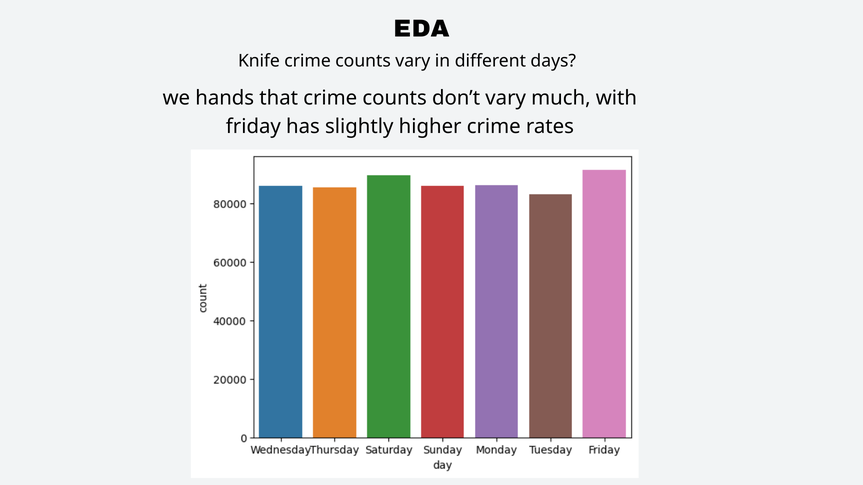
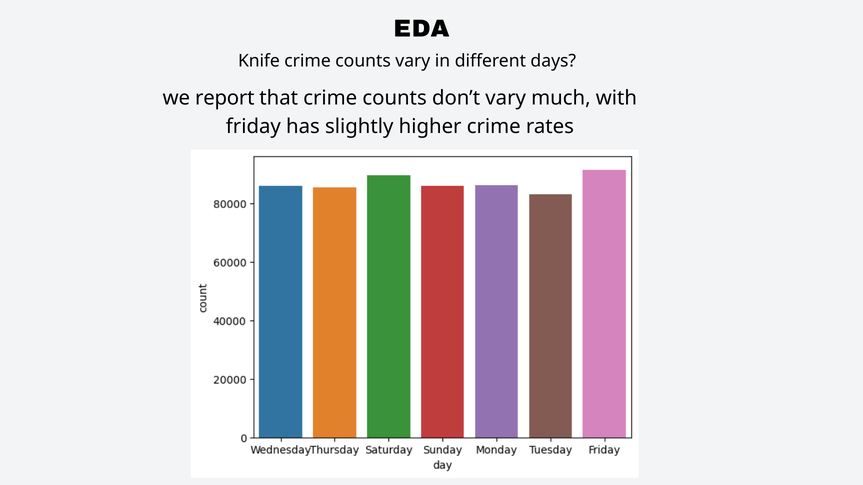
hands: hands -> report
